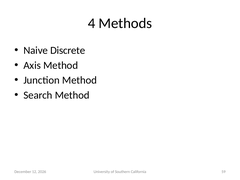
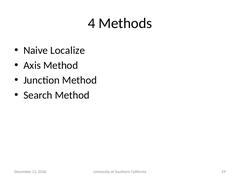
Discrete: Discrete -> Localize
